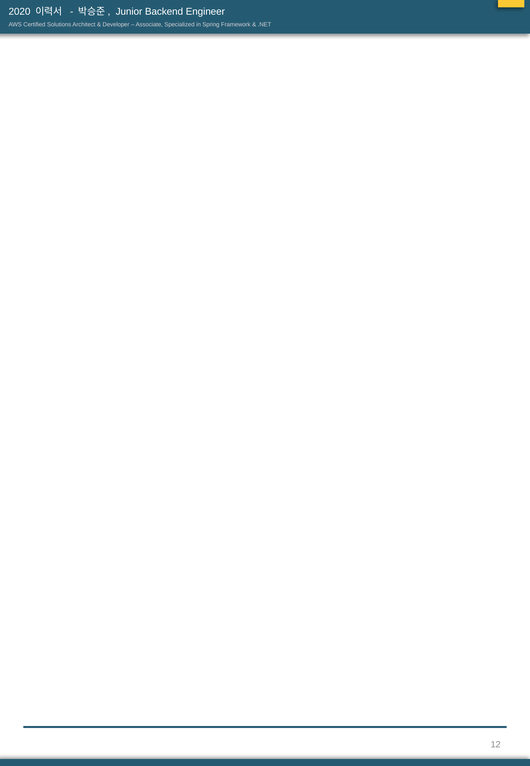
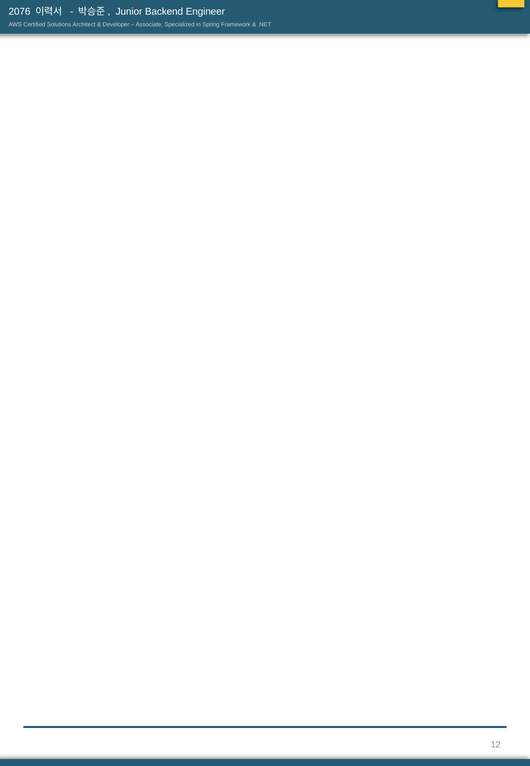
2020: 2020 -> 2076
